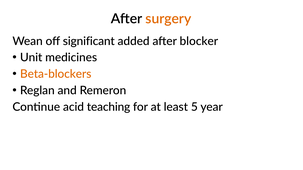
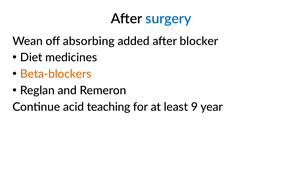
surgery colour: orange -> blue
significant: significant -> absorbing
Unit: Unit -> Diet
5: 5 -> 9
